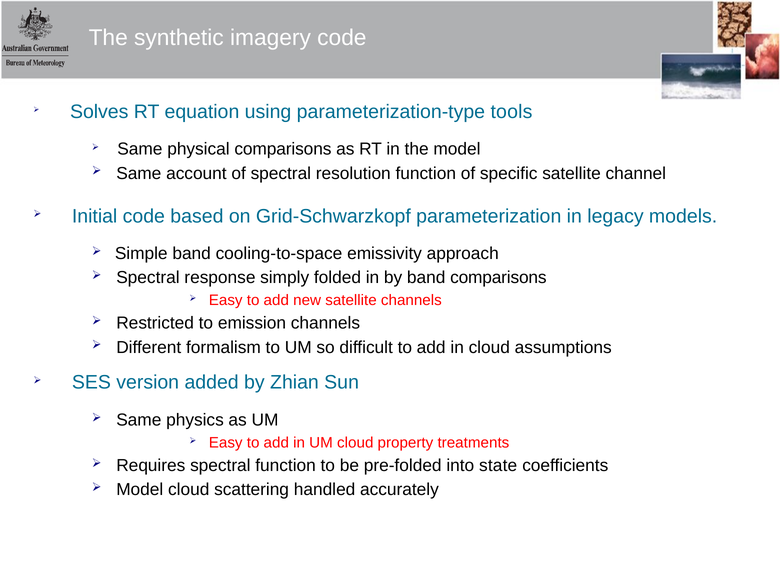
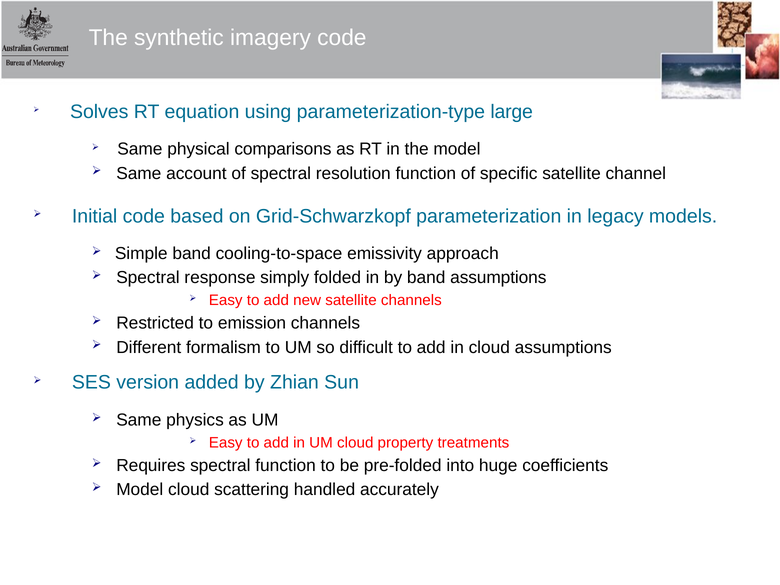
tools: tools -> large
band comparisons: comparisons -> assumptions
state: state -> huge
